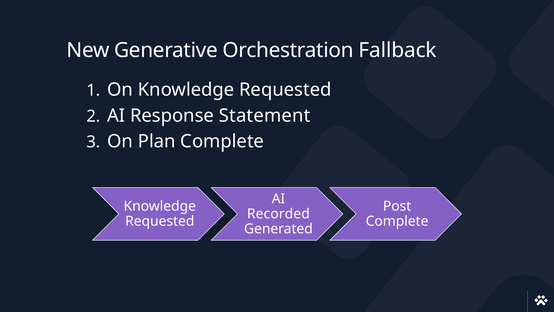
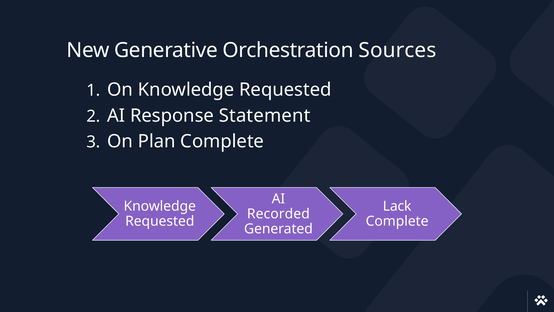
Fallback: Fallback -> Sources
Post: Post -> Lack
